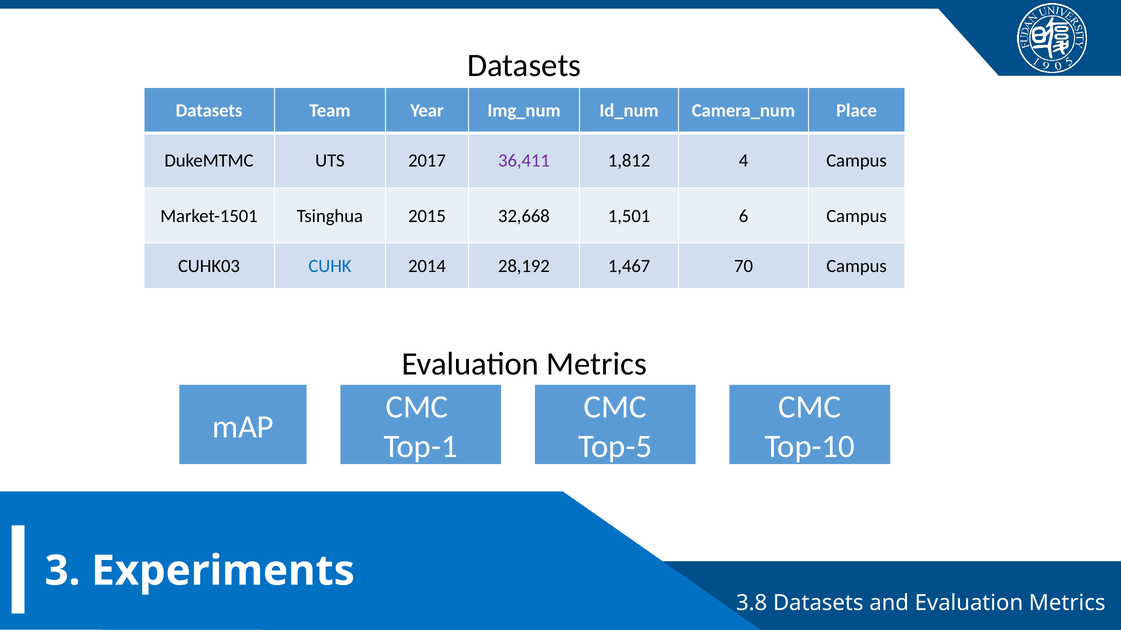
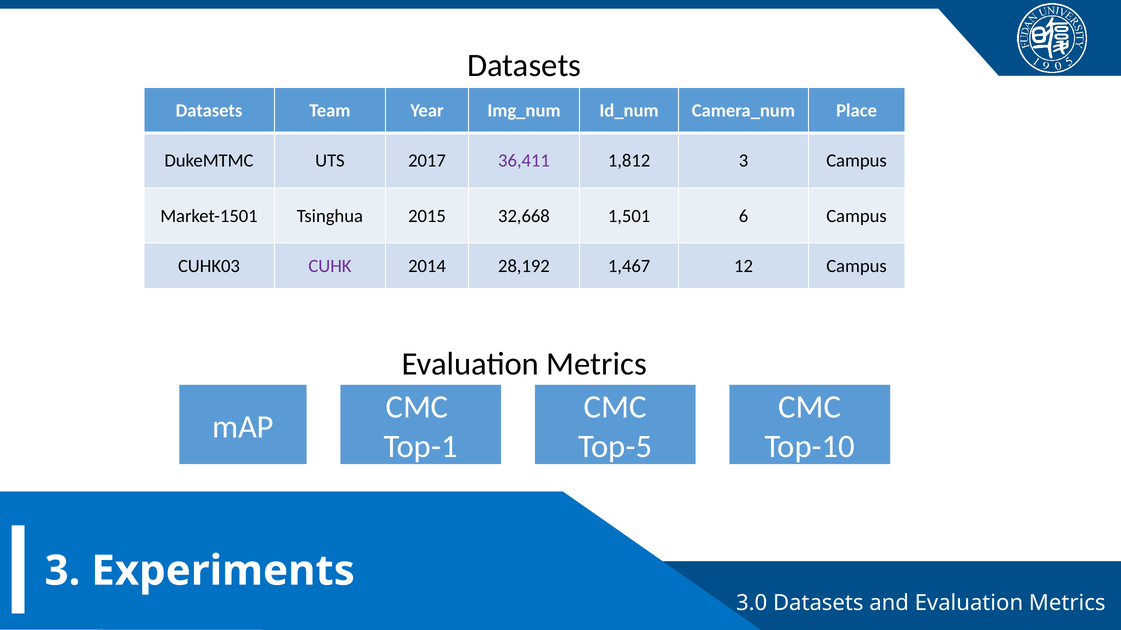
1,812 4: 4 -> 3
CUHK colour: blue -> purple
70: 70 -> 12
3.8: 3.8 -> 3.0
